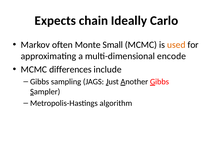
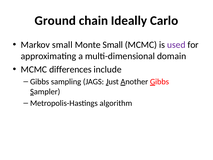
Expects: Expects -> Ground
Markov often: often -> small
used colour: orange -> purple
encode: encode -> domain
